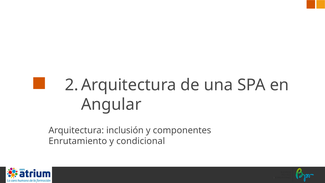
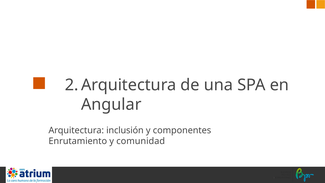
condicional: condicional -> comunidad
